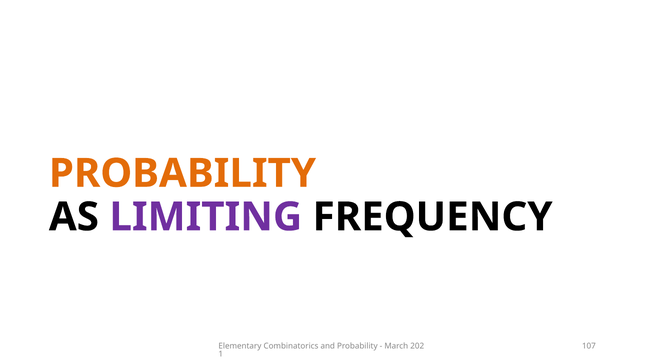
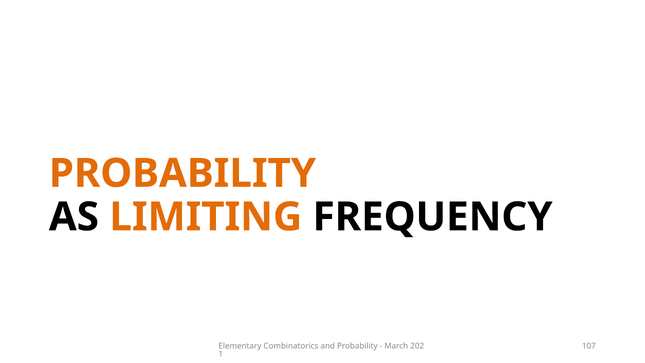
LIMITING colour: purple -> orange
